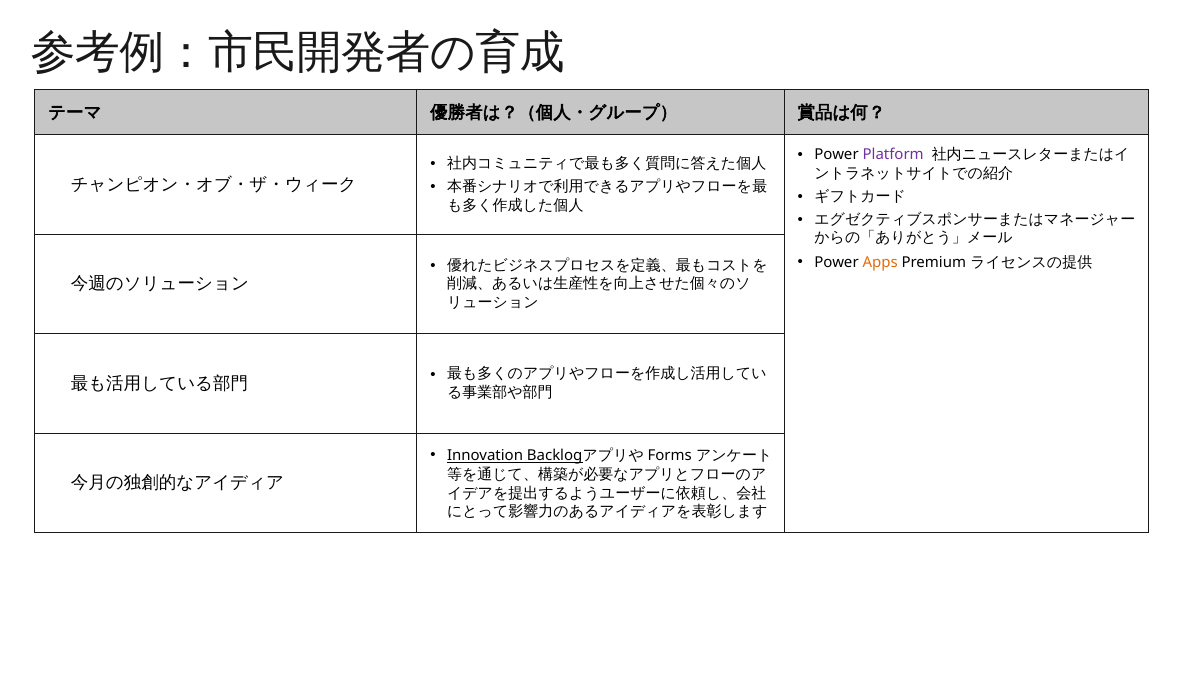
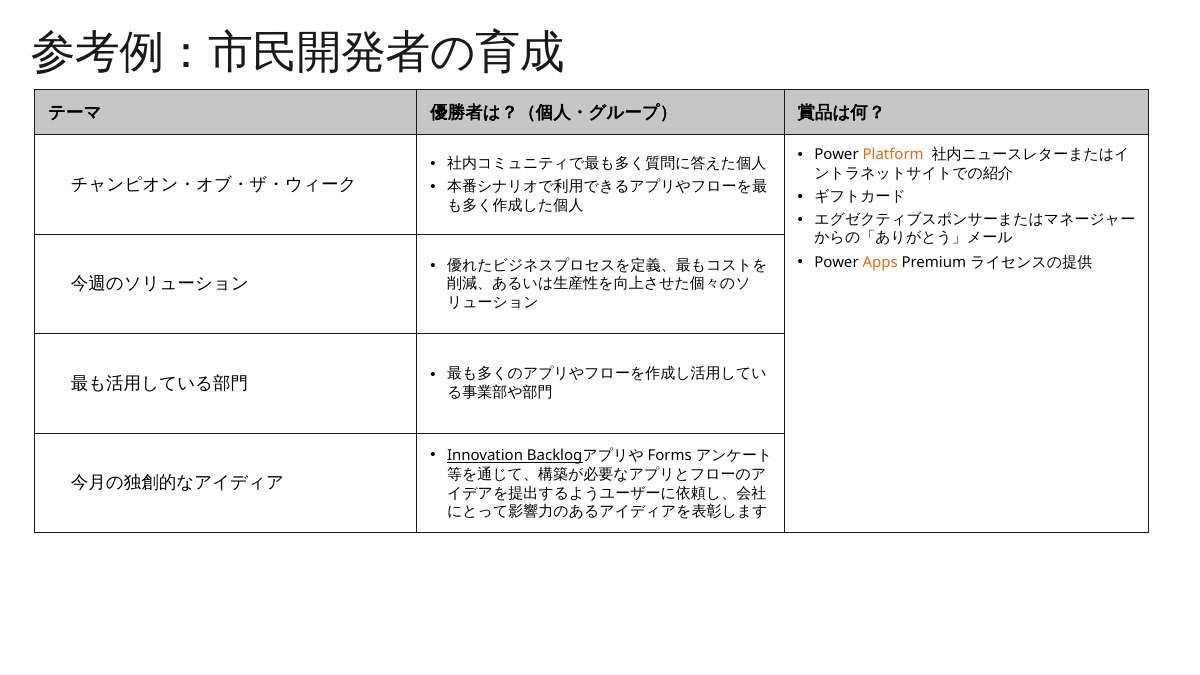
Platform colour: purple -> orange
